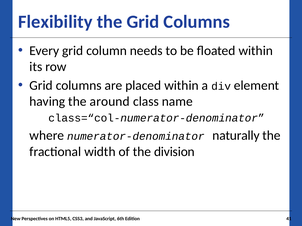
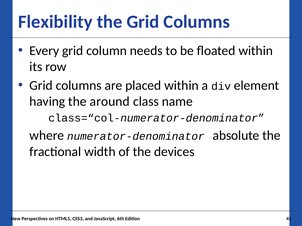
naturally: naturally -> absolute
division: division -> devices
